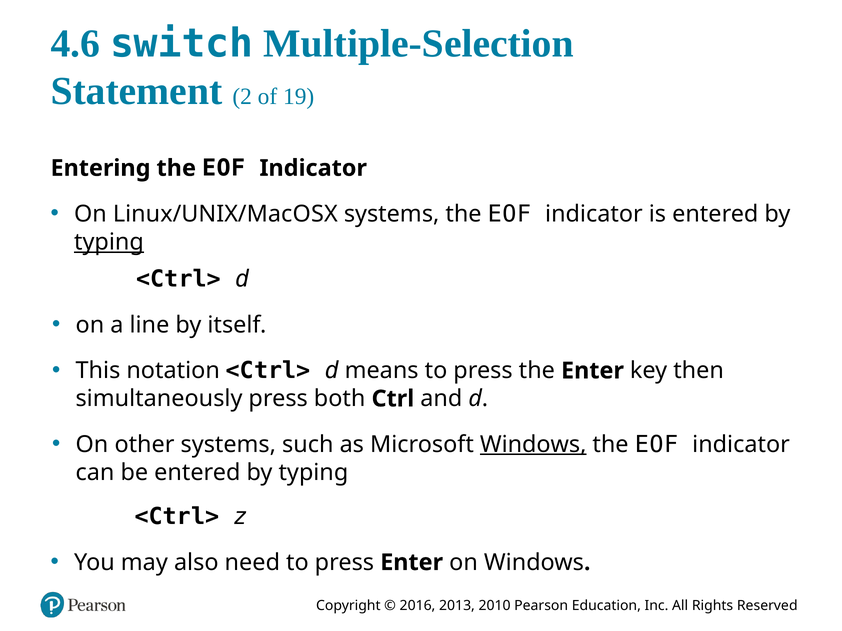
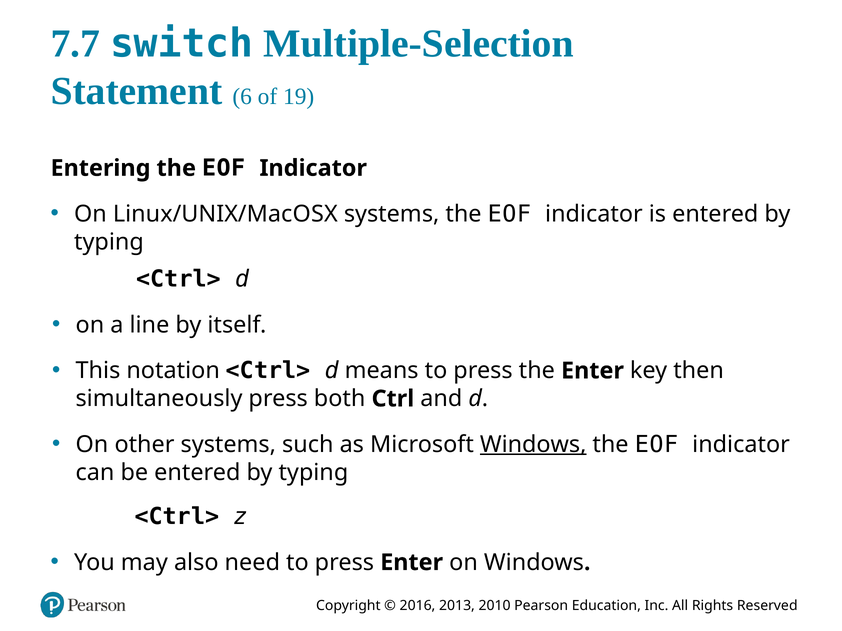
4.6: 4.6 -> 7.7
2: 2 -> 6
typing at (109, 242) underline: present -> none
